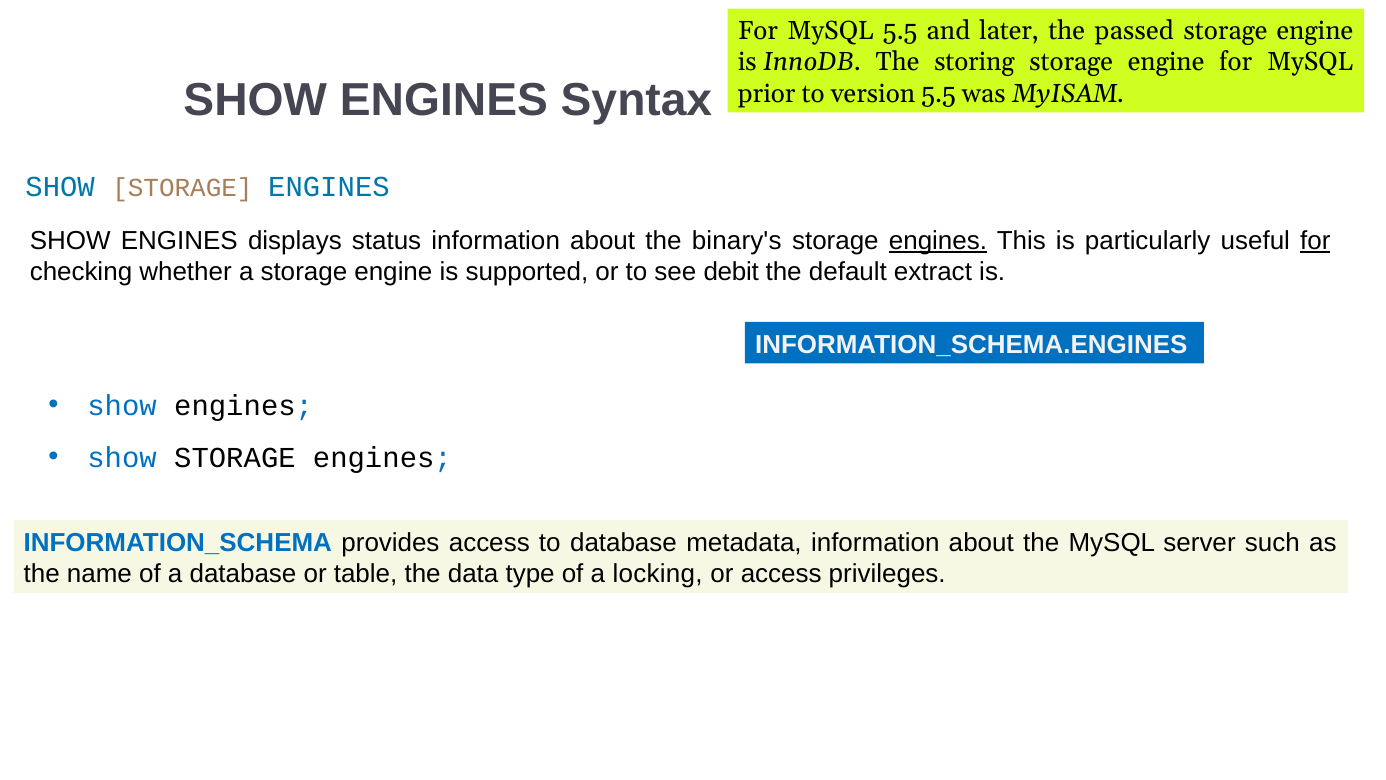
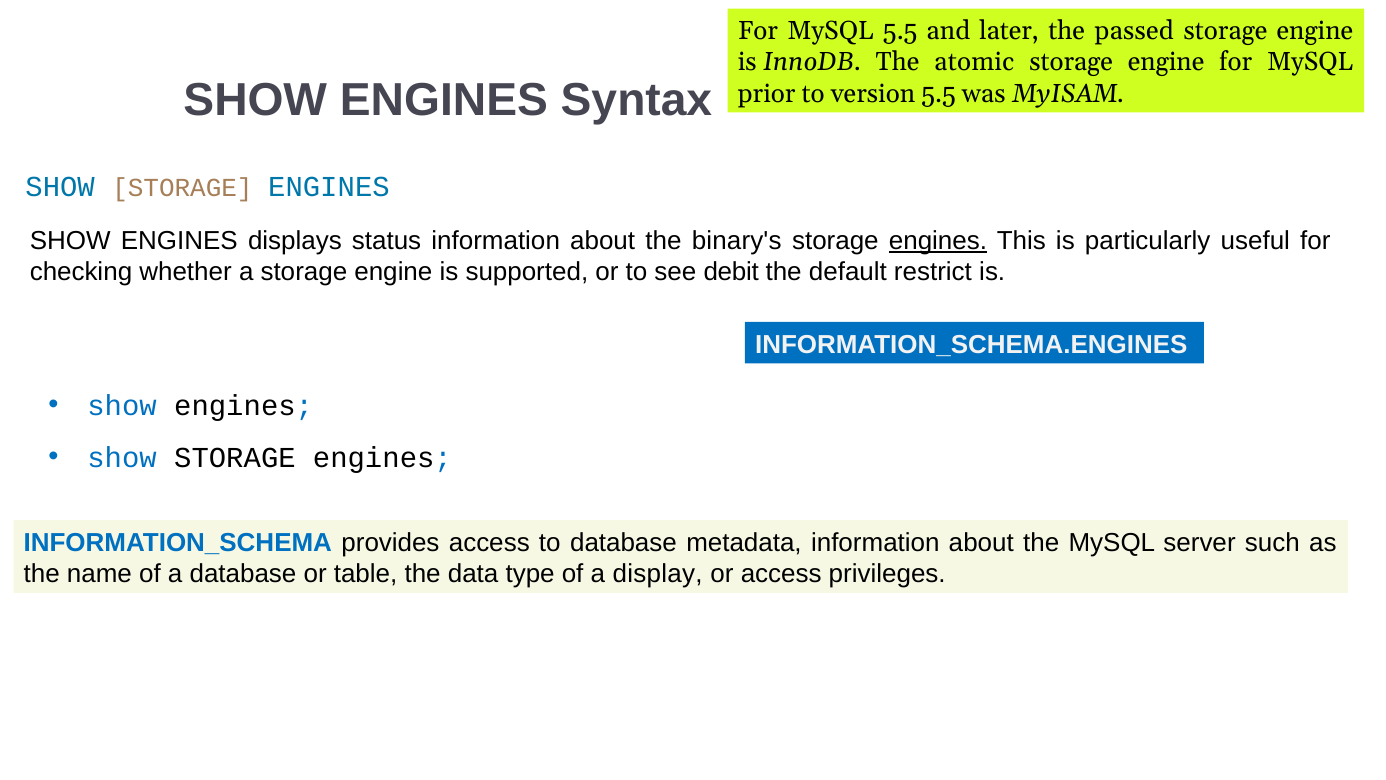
storing: storing -> atomic
for at (1315, 241) underline: present -> none
extract: extract -> restrict
locking: locking -> display
